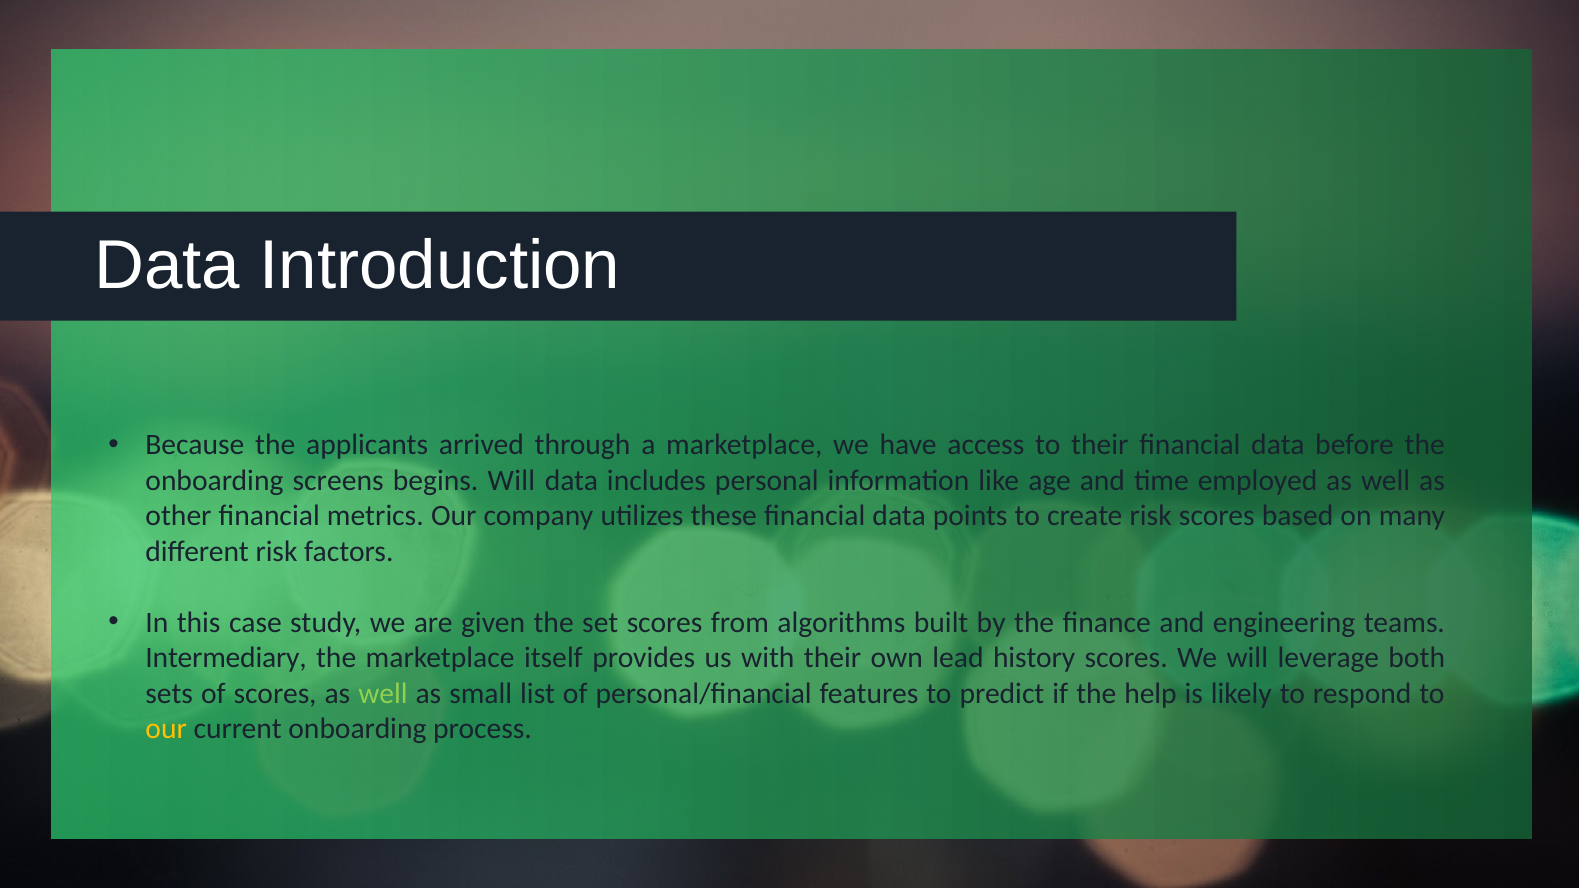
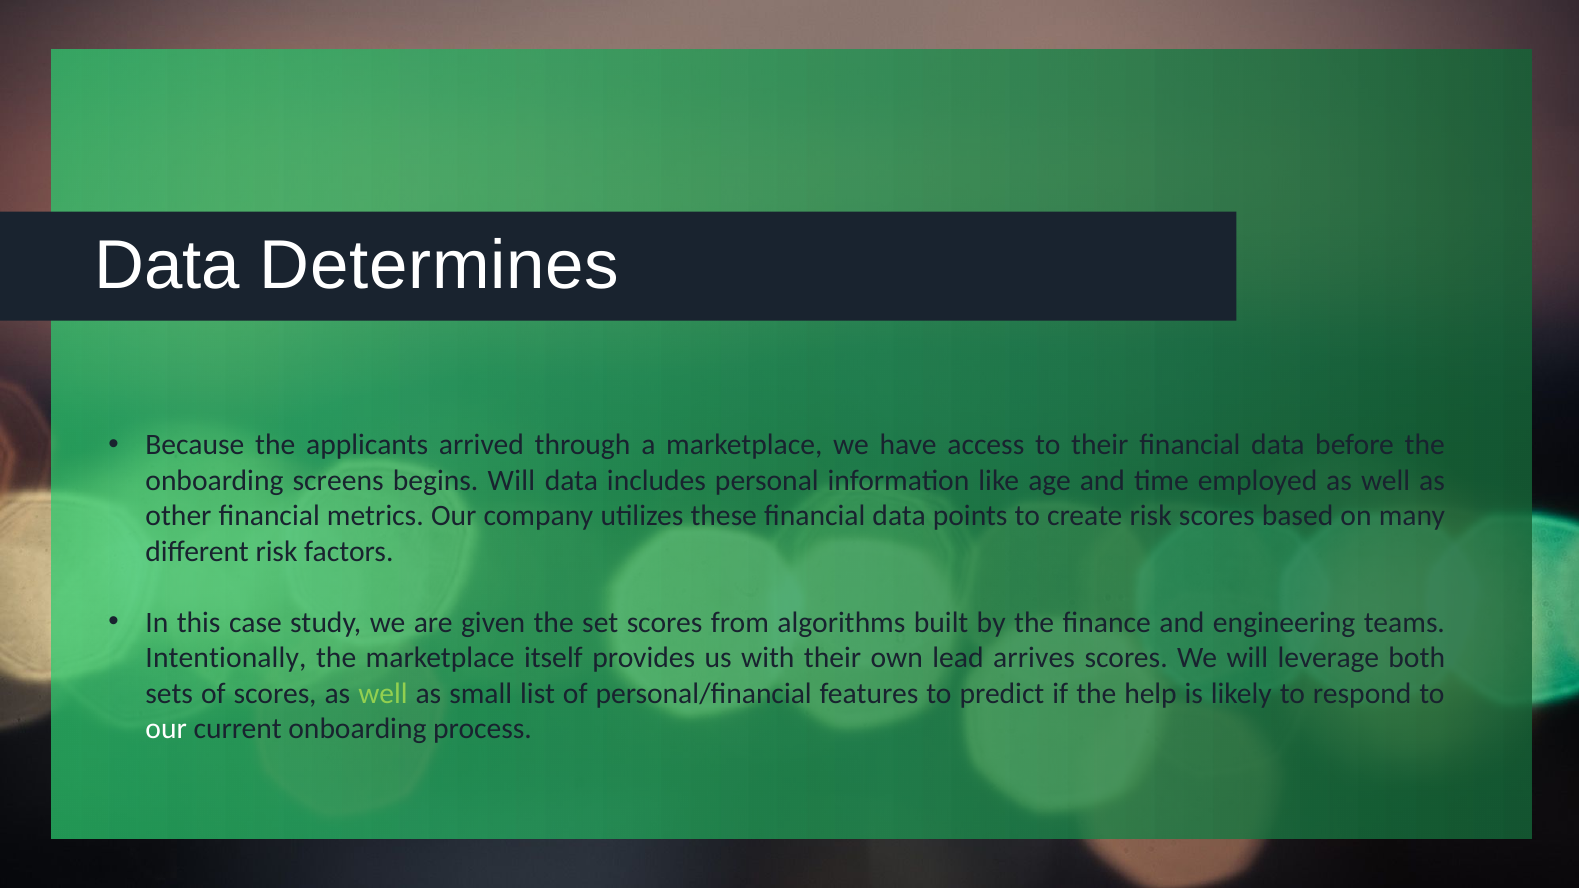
Introduction: Introduction -> Determines
Intermediary: Intermediary -> Intentionally
history: history -> arrives
our at (166, 729) colour: yellow -> white
